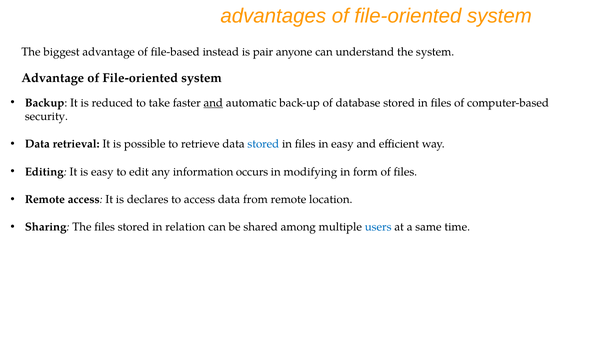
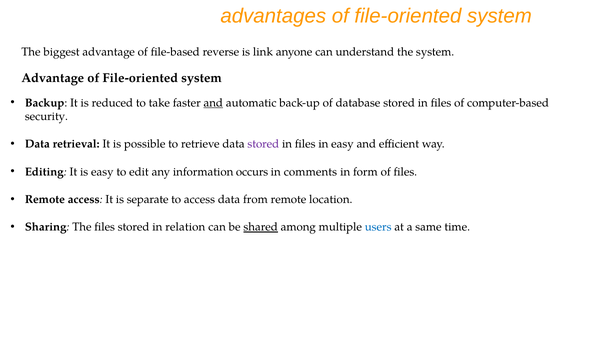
instead: instead -> reverse
pair: pair -> link
stored at (263, 144) colour: blue -> purple
modifying: modifying -> comments
declares: declares -> separate
shared underline: none -> present
